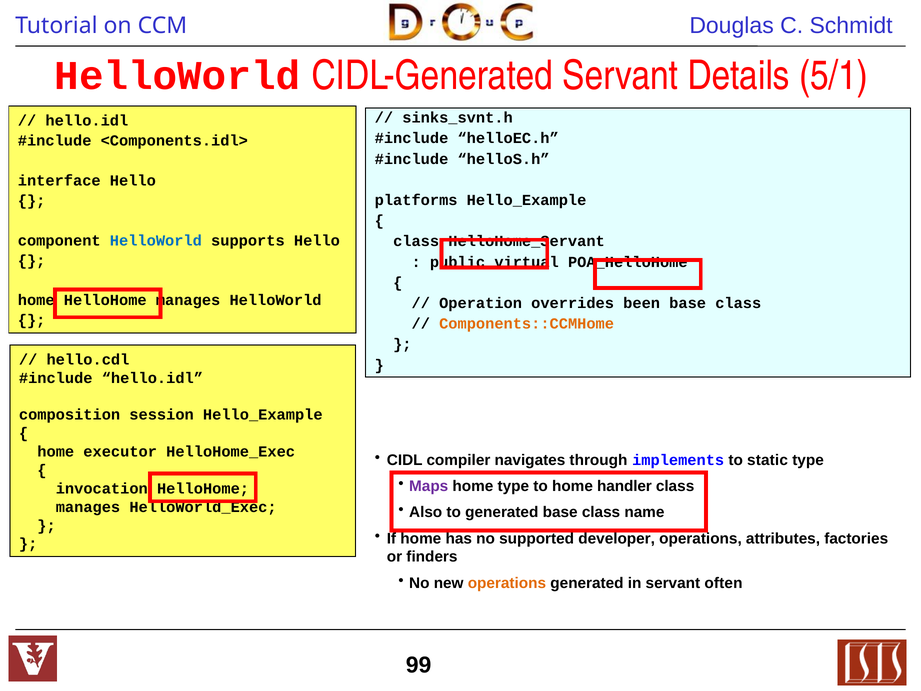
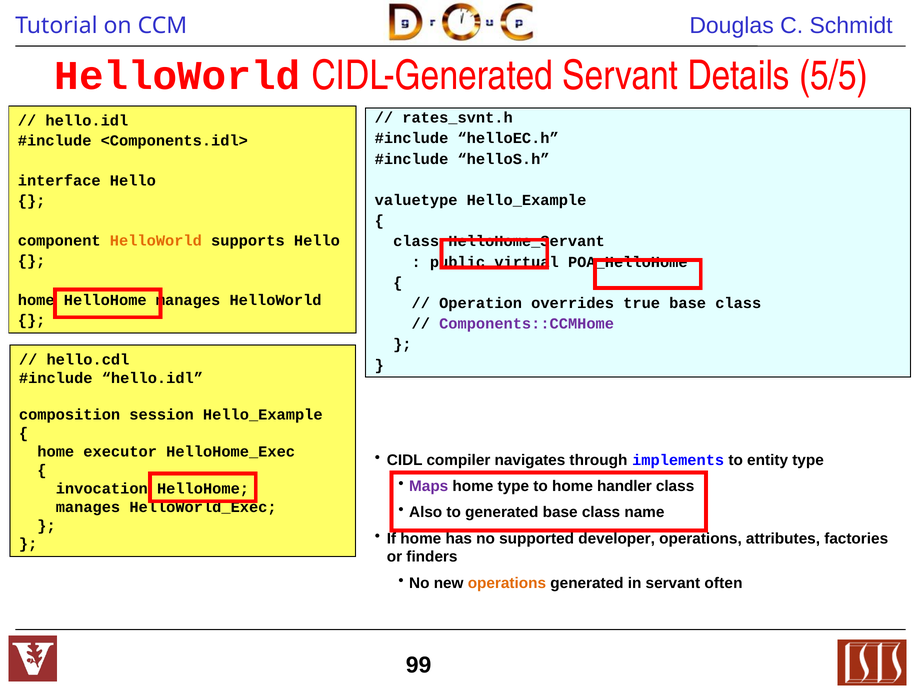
5/1: 5/1 -> 5/5
sinks_svnt.h: sinks_svnt.h -> rates_svnt.h
platforms: platforms -> valuetype
HelloWorld at (156, 240) colour: blue -> orange
been: been -> true
Components::CCMHome colour: orange -> purple
static: static -> entity
